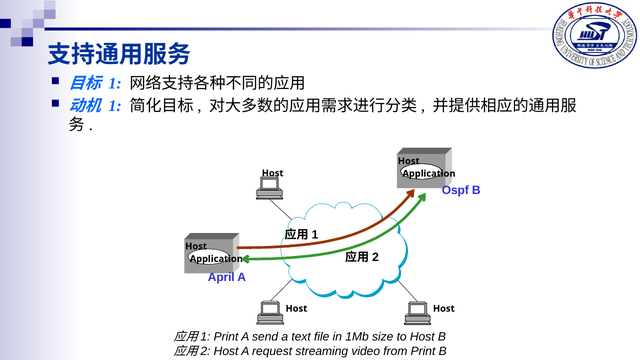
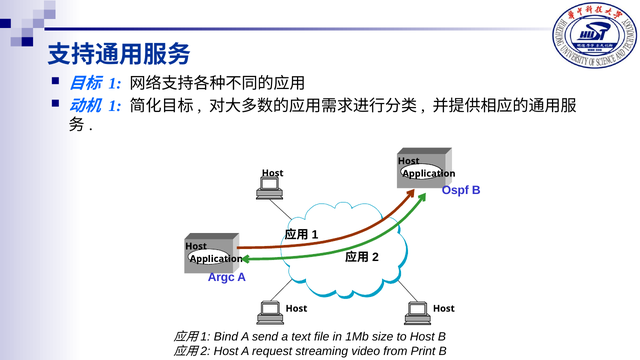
April: April -> Argc
Print at (226, 337): Print -> Bind
